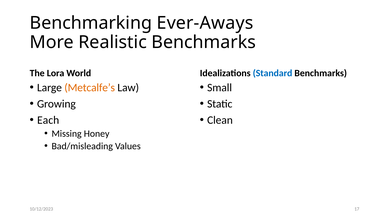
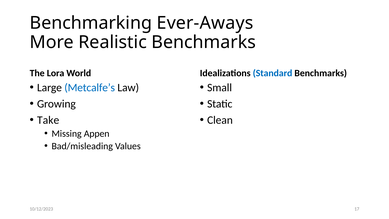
Metcalfe’s colour: orange -> blue
Each: Each -> Take
Honey: Honey -> Appen
